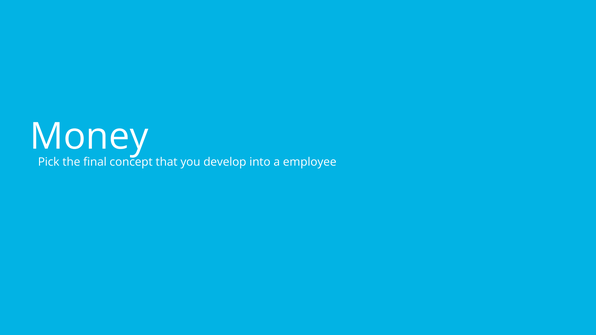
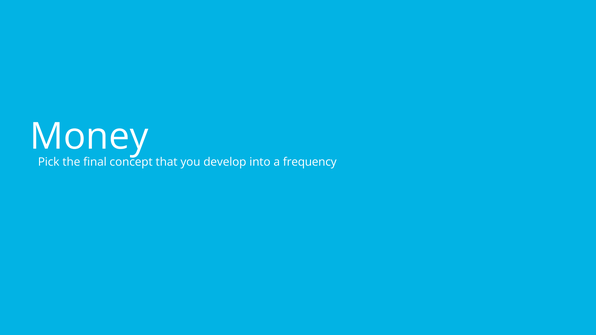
employee: employee -> frequency
